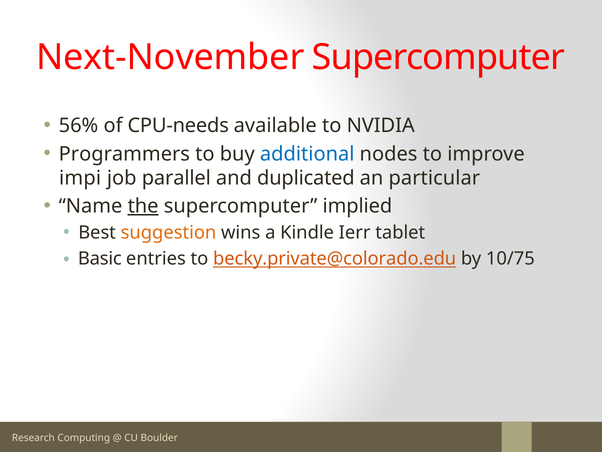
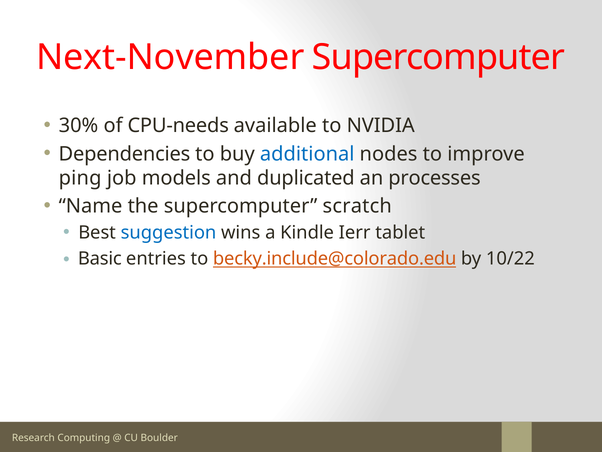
56%: 56% -> 30%
Programmers: Programmers -> Dependencies
impi: impi -> ping
parallel: parallel -> models
particular: particular -> processes
the underline: present -> none
implied: implied -> scratch
suggestion colour: orange -> blue
becky.private@colorado.edu: becky.private@colorado.edu -> becky.include@colorado.edu
10/75: 10/75 -> 10/22
